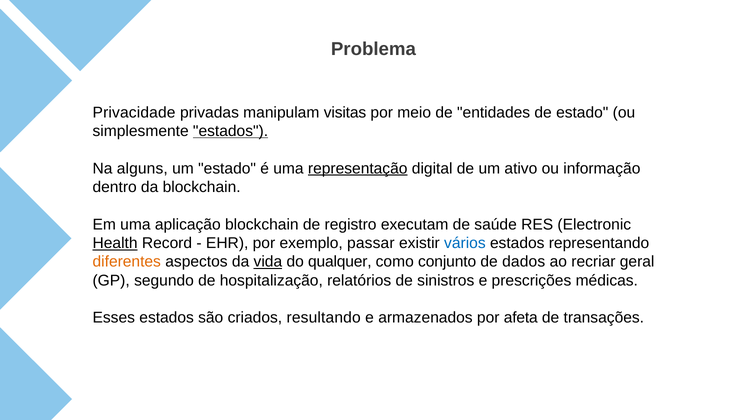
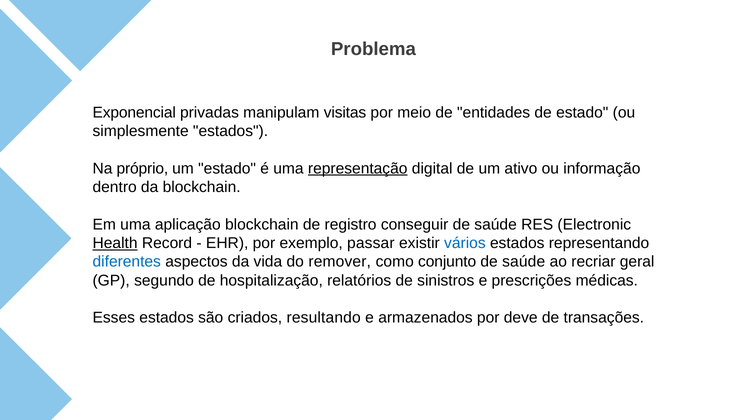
Privacidade: Privacidade -> Exponencial
estados at (231, 131) underline: present -> none
alguns: alguns -> próprio
executam: executam -> conseguir
diferentes colour: orange -> blue
vida underline: present -> none
qualquer: qualquer -> remover
dados at (524, 262): dados -> saúde
afeta: afeta -> deve
